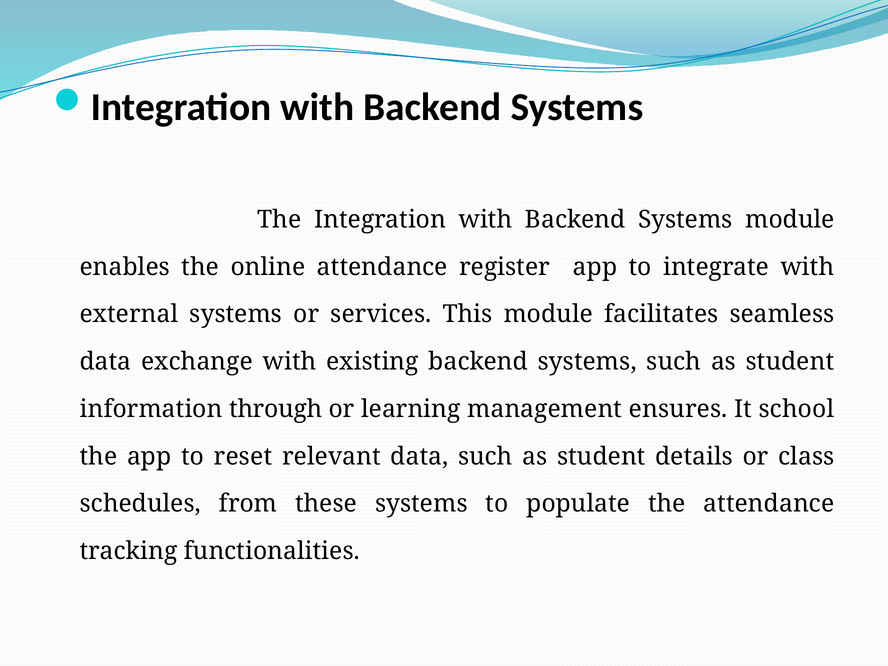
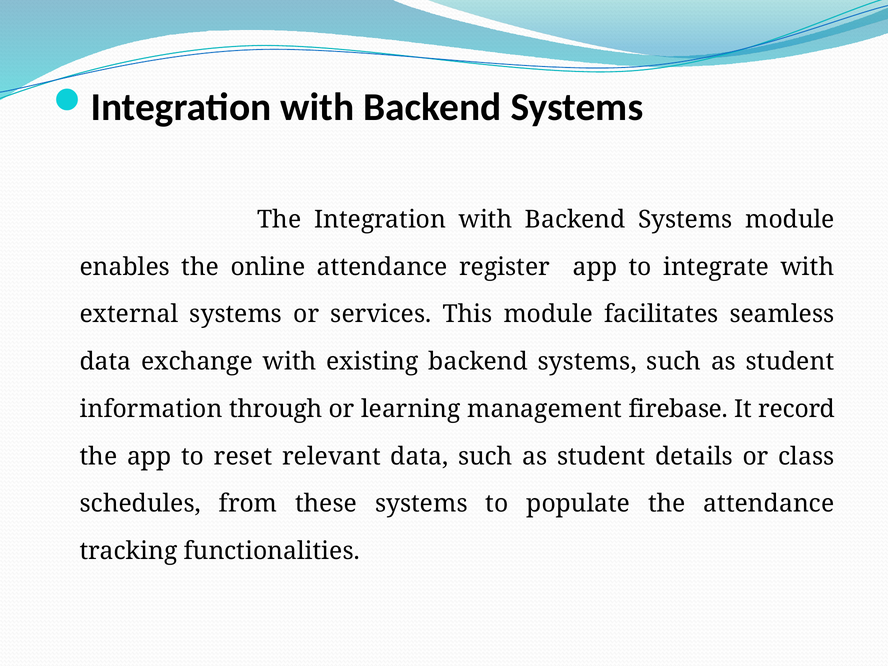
ensures: ensures -> firebase
school: school -> record
